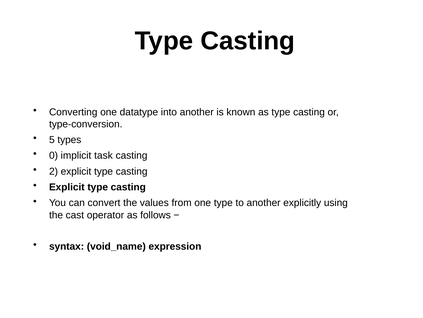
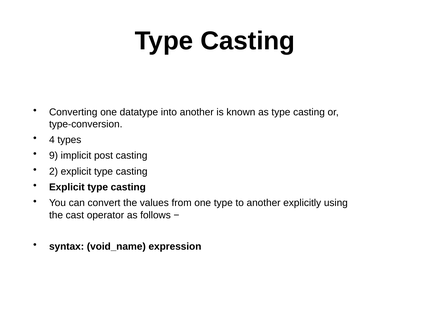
5: 5 -> 4
0: 0 -> 9
task: task -> post
